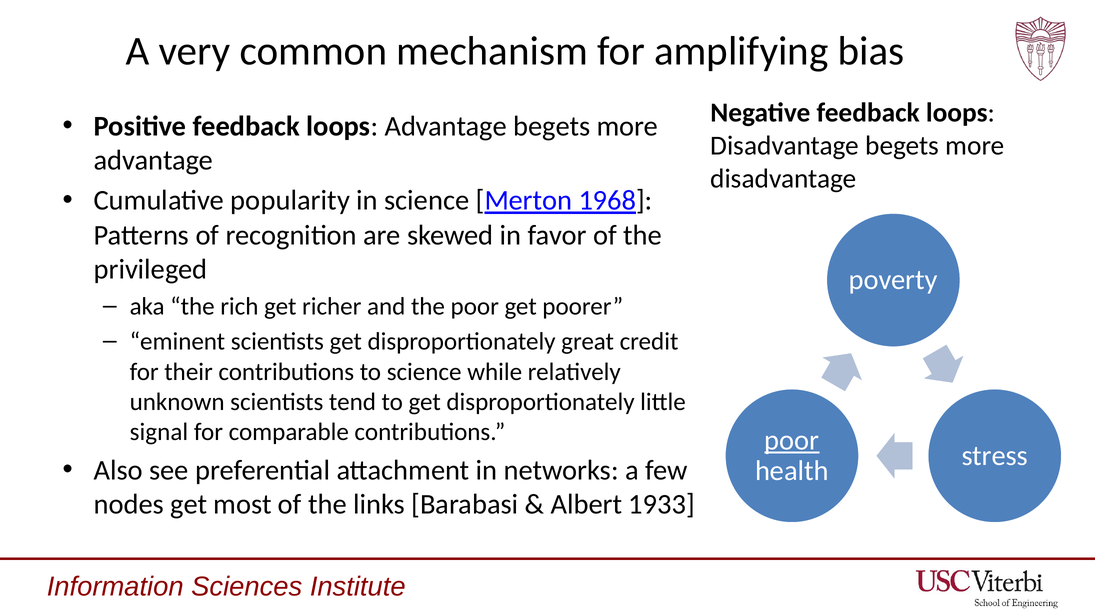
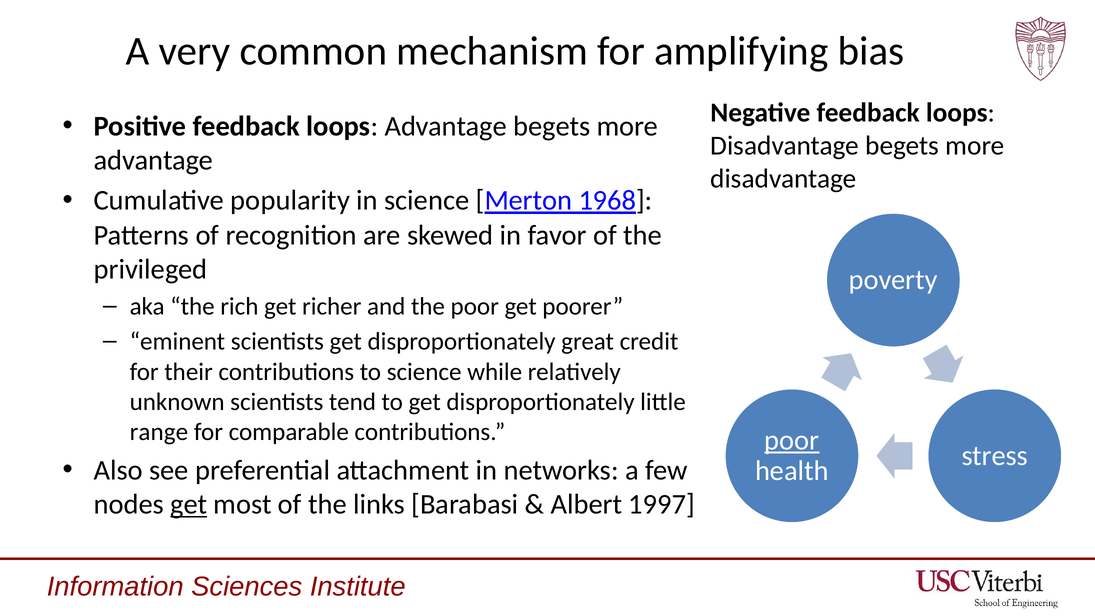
signal: signal -> range
get at (189, 504) underline: none -> present
1933: 1933 -> 1997
